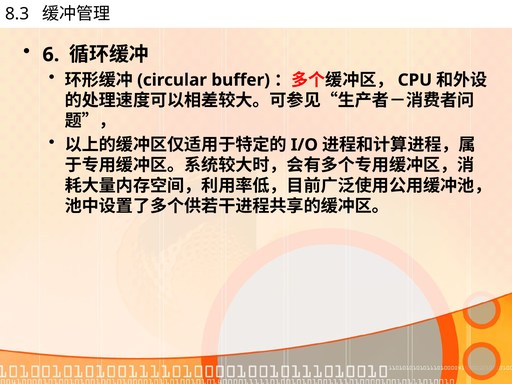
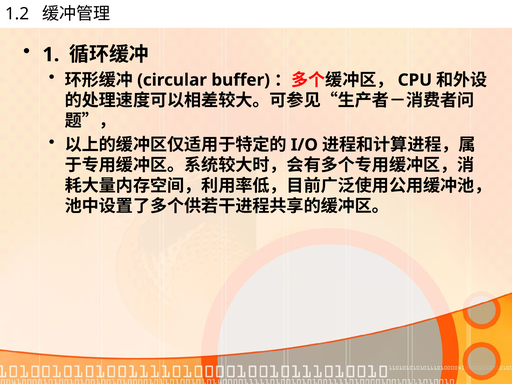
8.3: 8.3 -> 1.2
6: 6 -> 1
